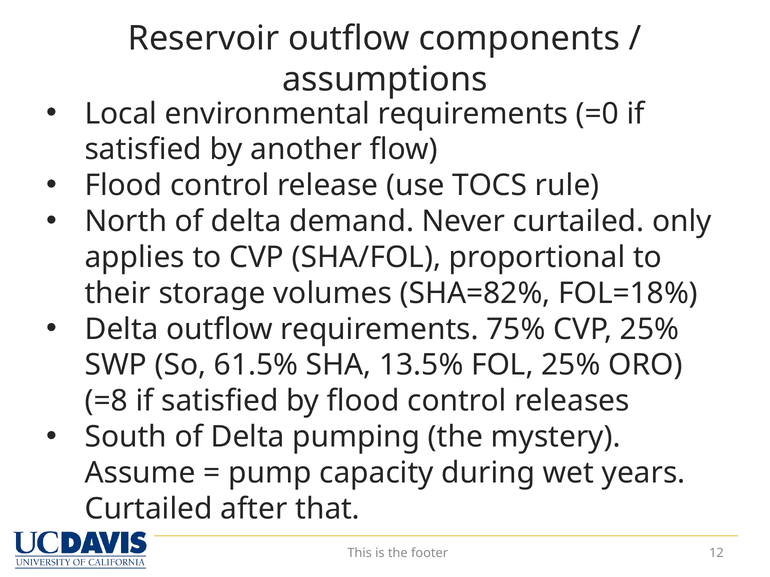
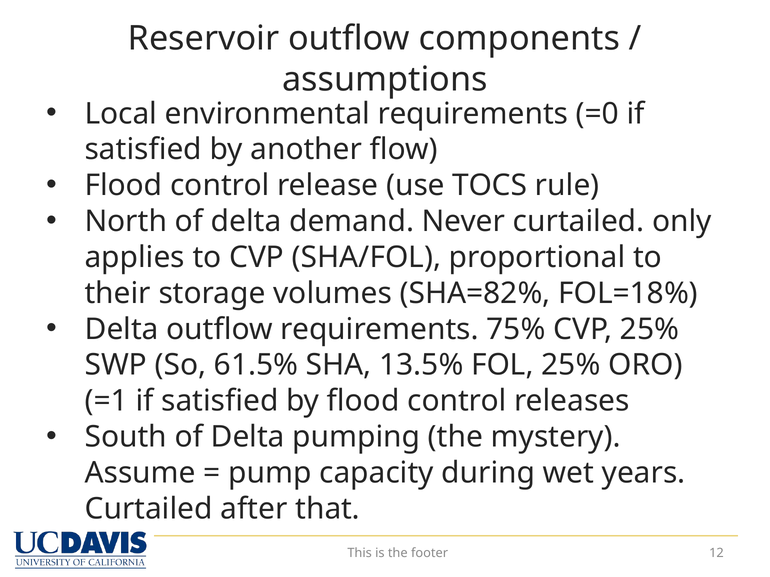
=8: =8 -> =1
